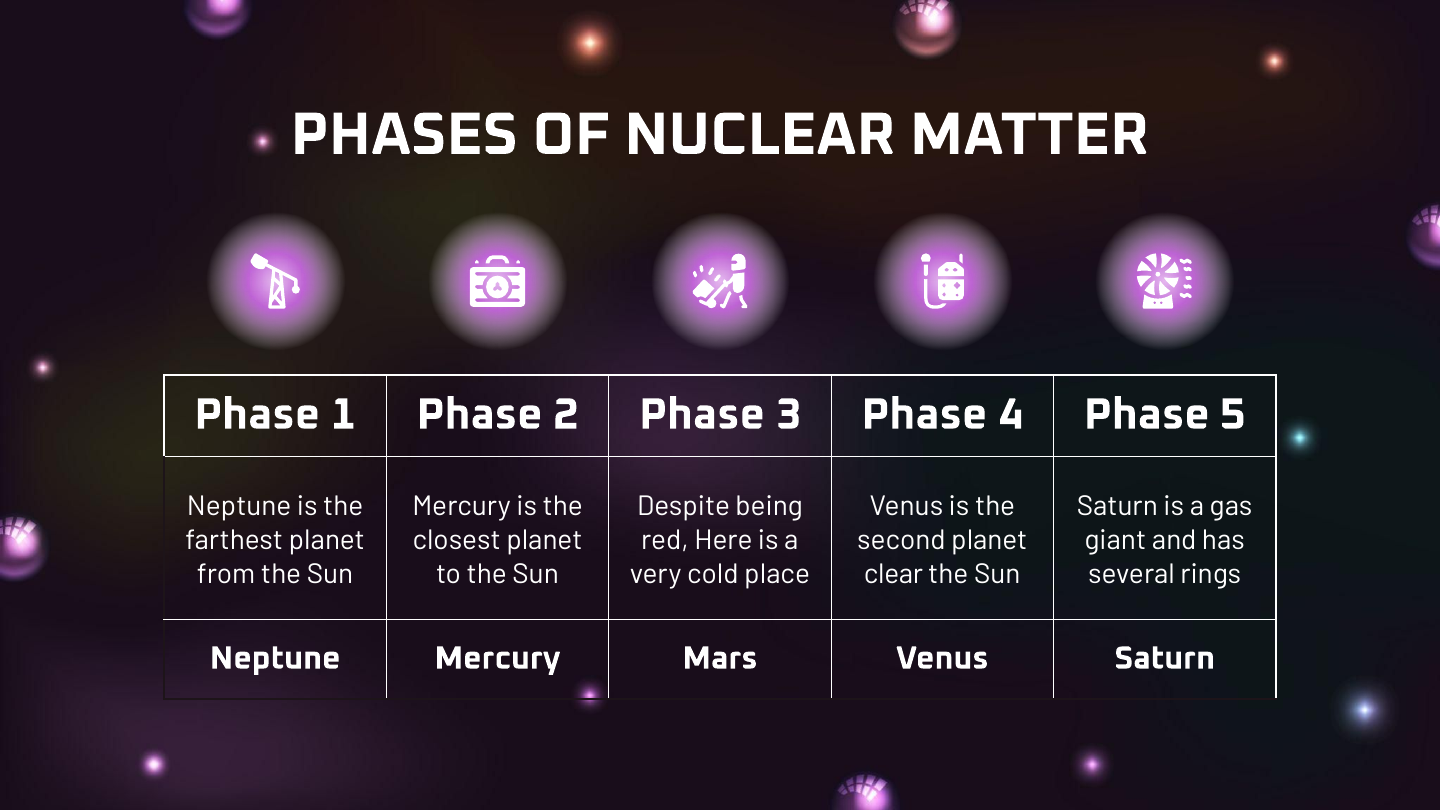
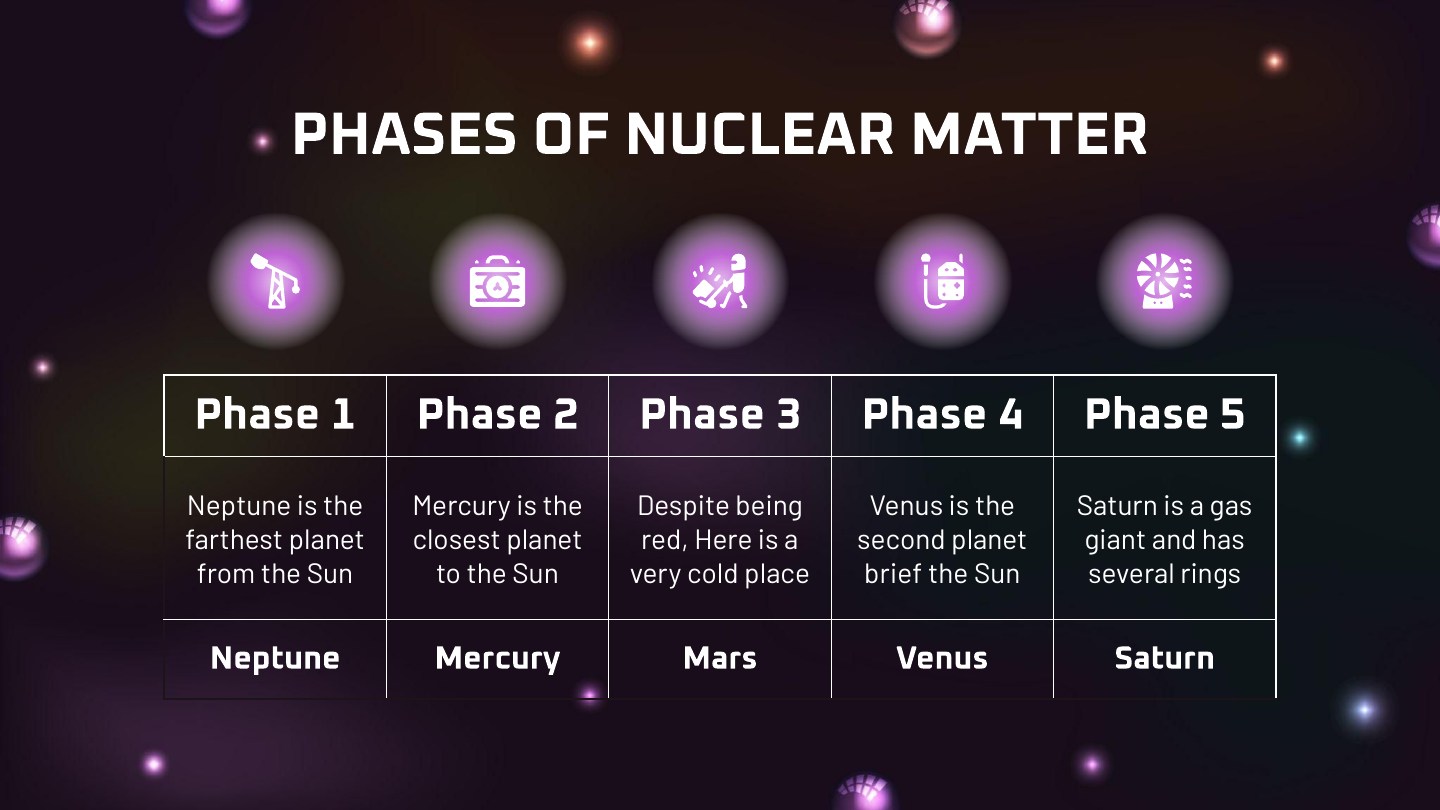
clear: clear -> brief
